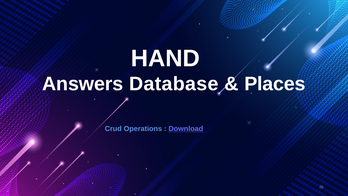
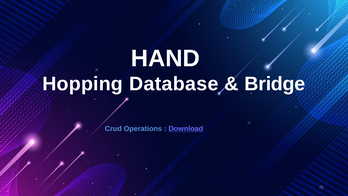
Answers: Answers -> Hopping
Places: Places -> Bridge
